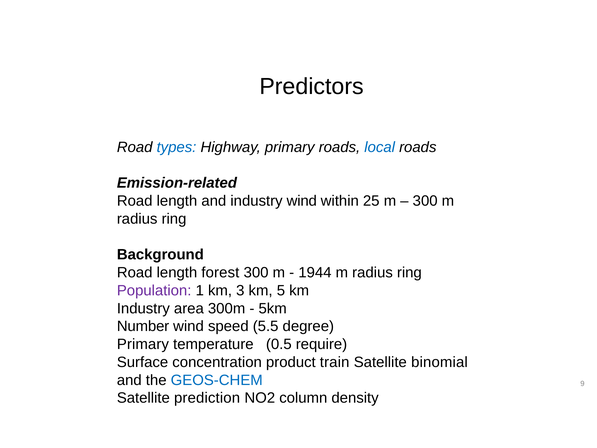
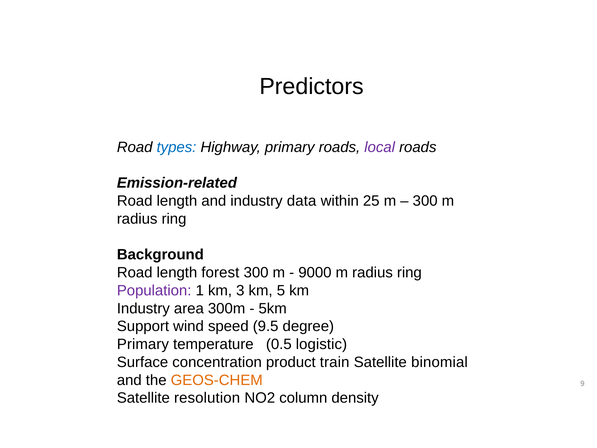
local colour: blue -> purple
industry wind: wind -> data
1944: 1944 -> 9000
Number: Number -> Support
5.5: 5.5 -> 9.5
require: require -> logistic
GEOS-CHEM colour: blue -> orange
prediction: prediction -> resolution
